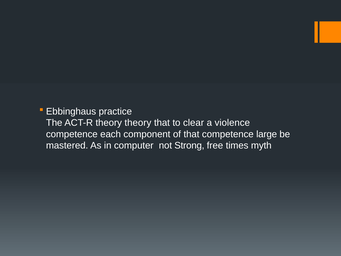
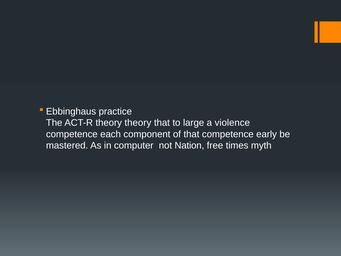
clear: clear -> large
large: large -> early
Strong: Strong -> Nation
